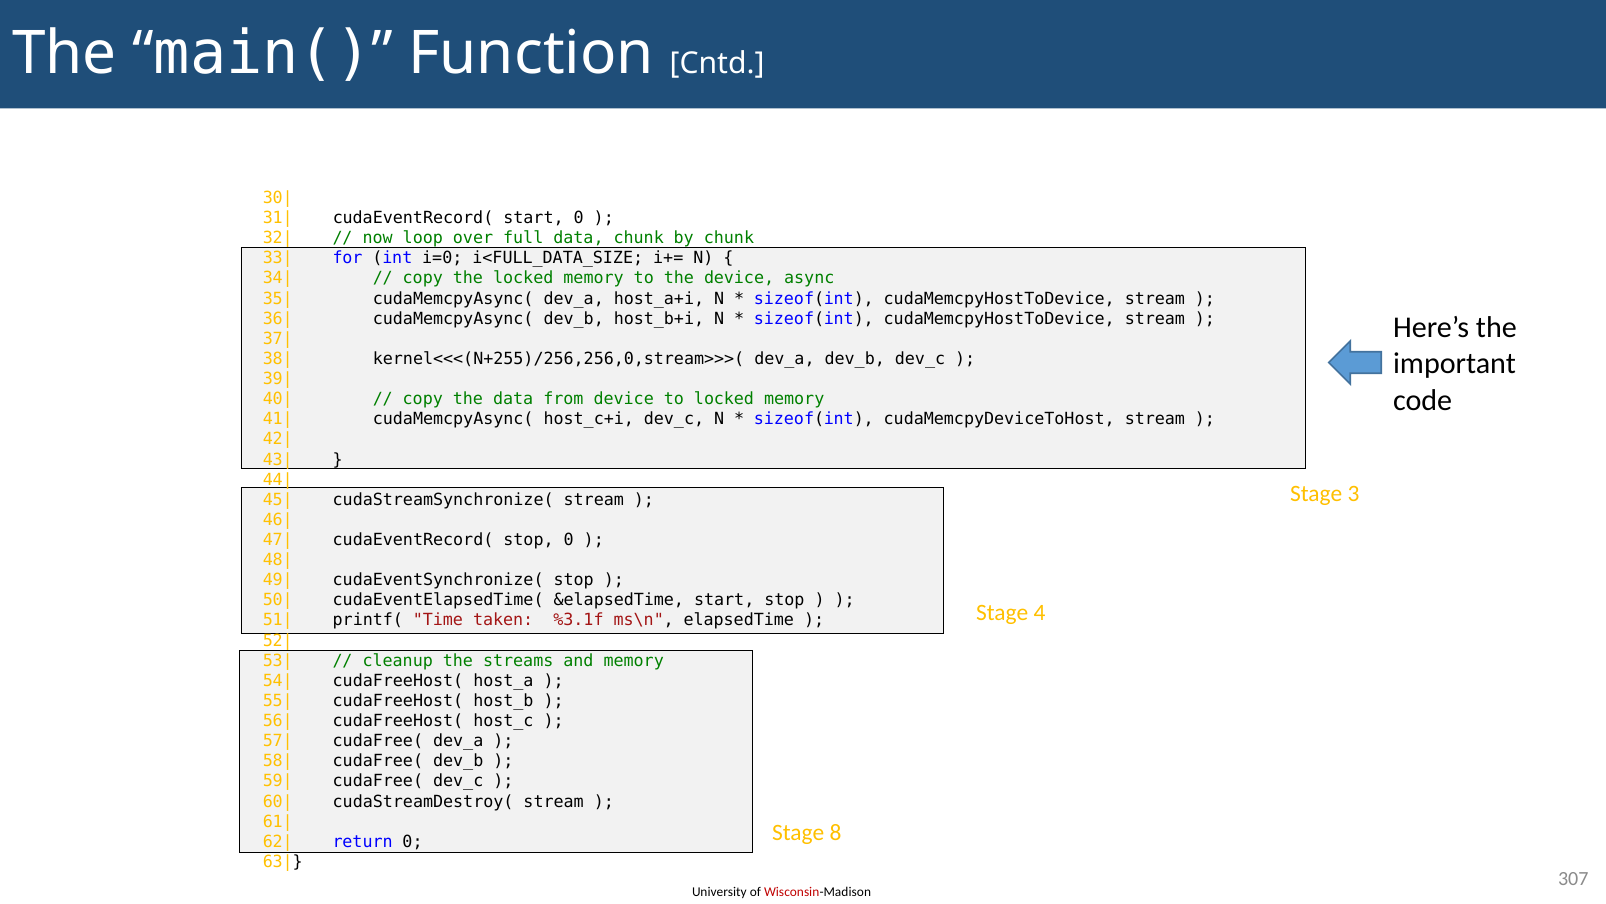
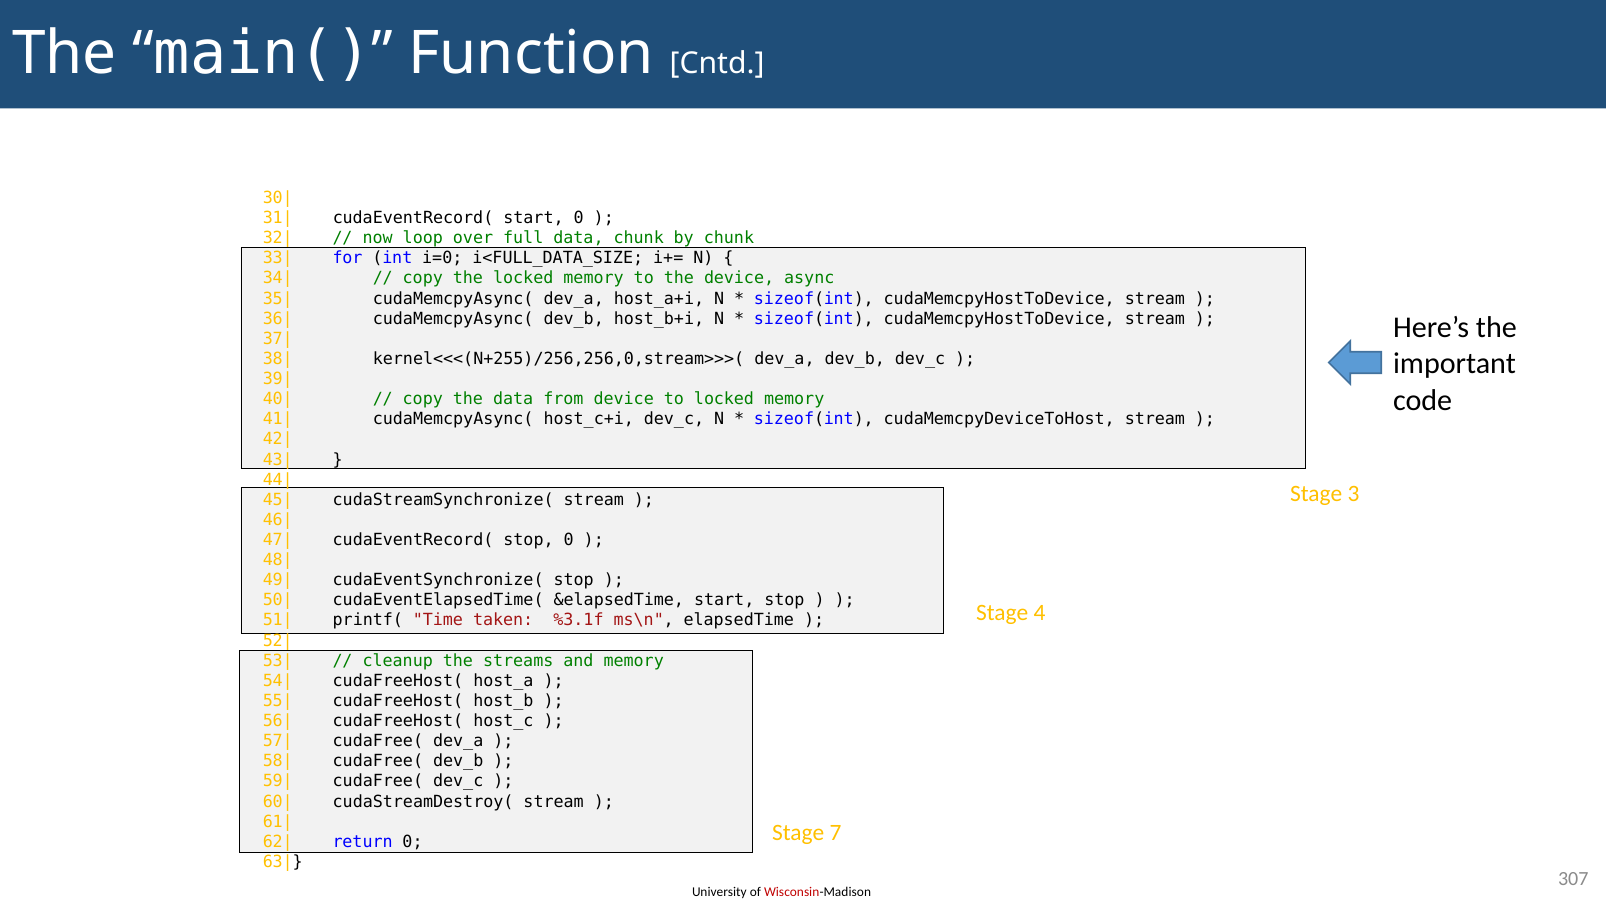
8: 8 -> 7
